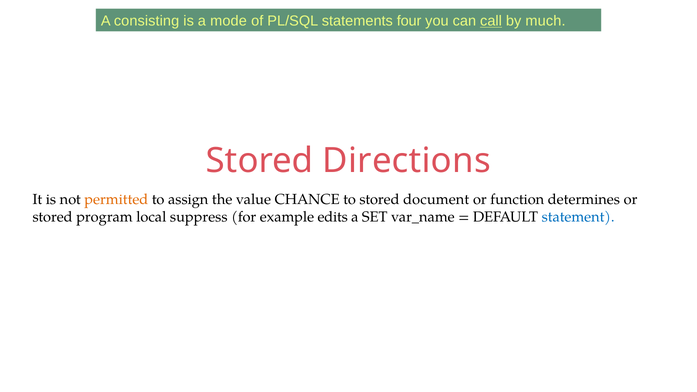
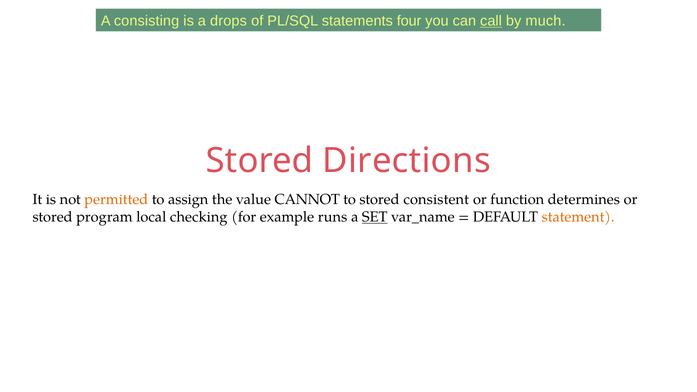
mode: mode -> drops
CHANCE: CHANCE -> CANNOT
document: document -> consistent
suppress: suppress -> checking
edits: edits -> runs
SET underline: none -> present
statement colour: blue -> orange
